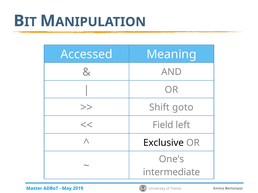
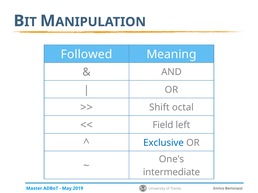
Accessed: Accessed -> Followed
goto: goto -> octal
Exclusive colour: black -> blue
